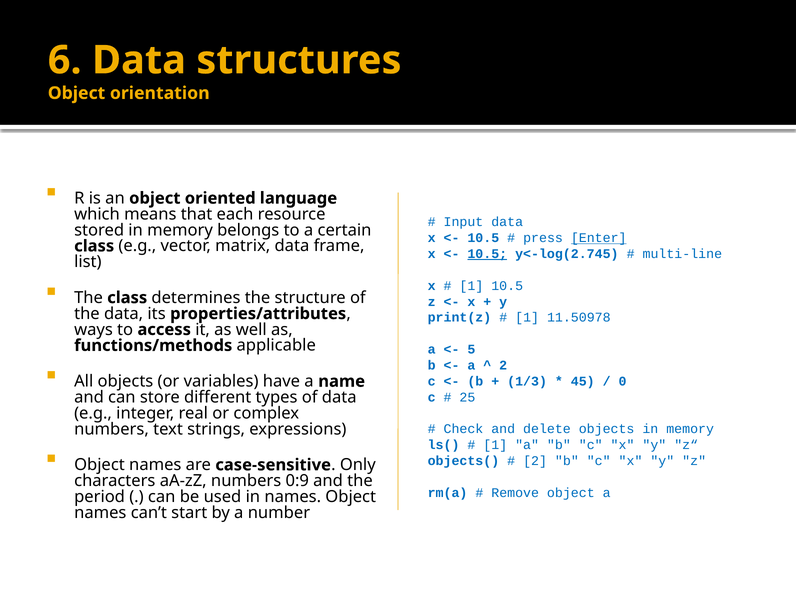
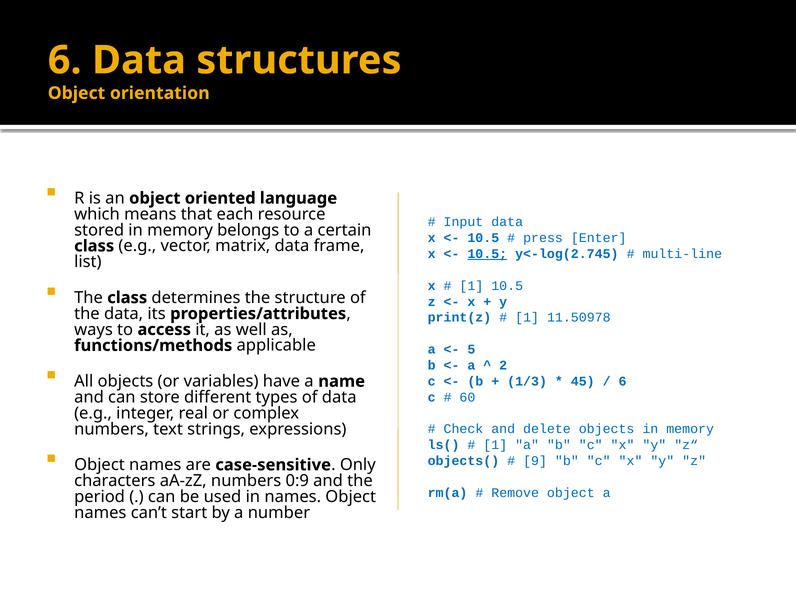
Enter underline: present -> none
0 at (623, 381): 0 -> 6
25: 25 -> 60
2 at (535, 461): 2 -> 9
